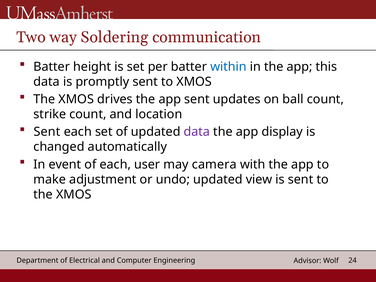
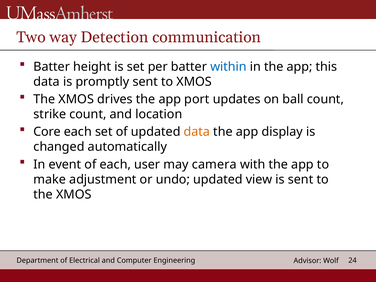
Soldering: Soldering -> Detection
app sent: sent -> port
Sent at (47, 132): Sent -> Core
data at (197, 132) colour: purple -> orange
